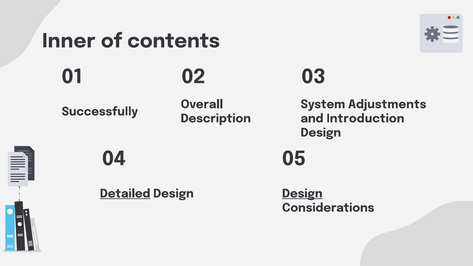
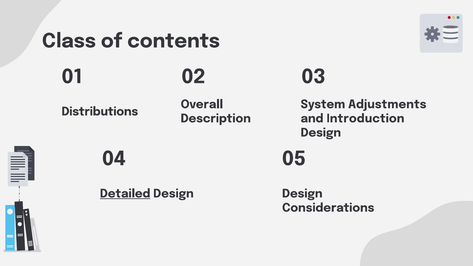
Inner: Inner -> Class
Successfully: Successfully -> Distributions
Design at (302, 194) underline: present -> none
